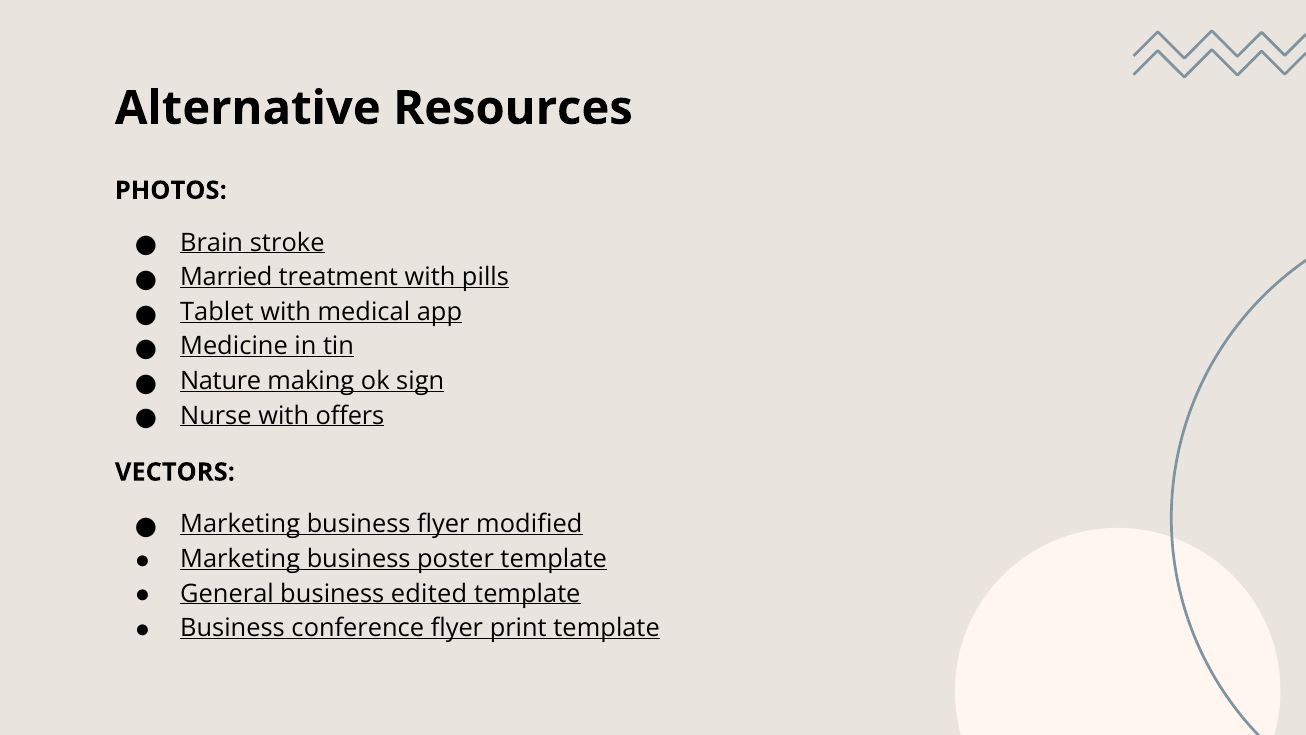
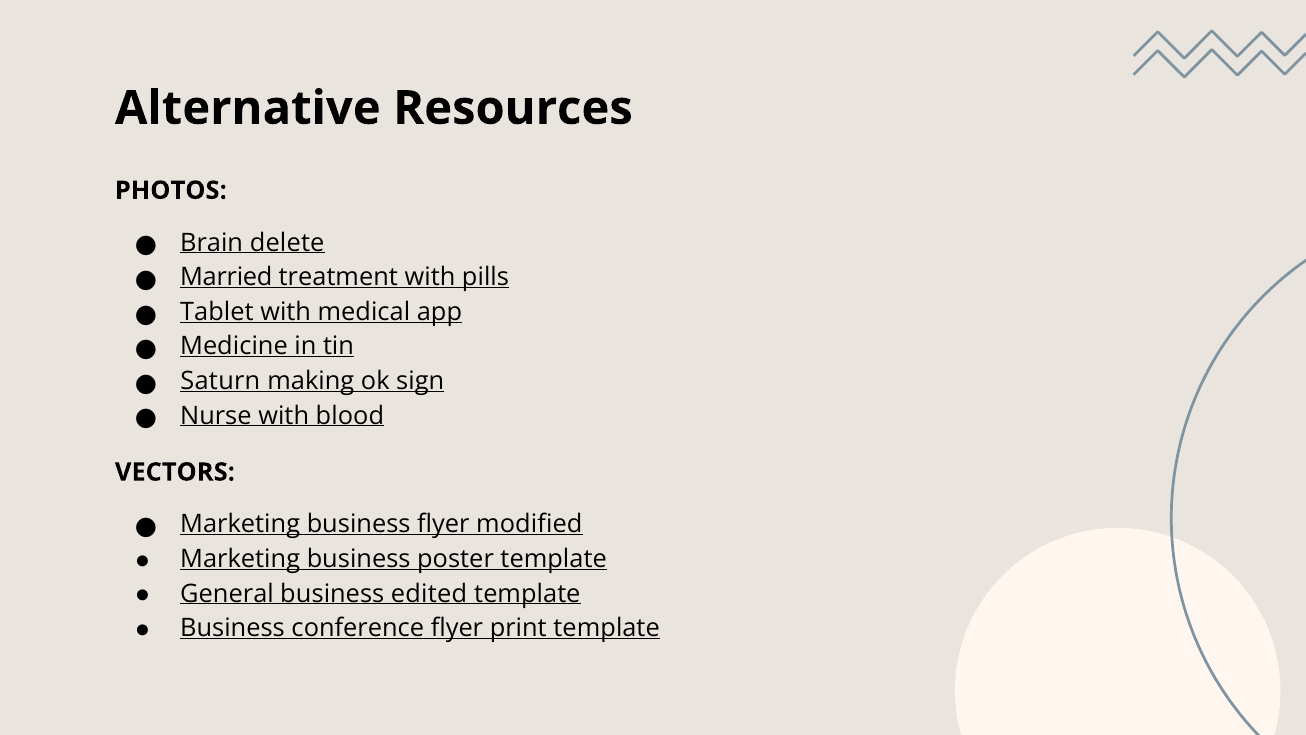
stroke: stroke -> delete
Nature: Nature -> Saturn
offers: offers -> blood
